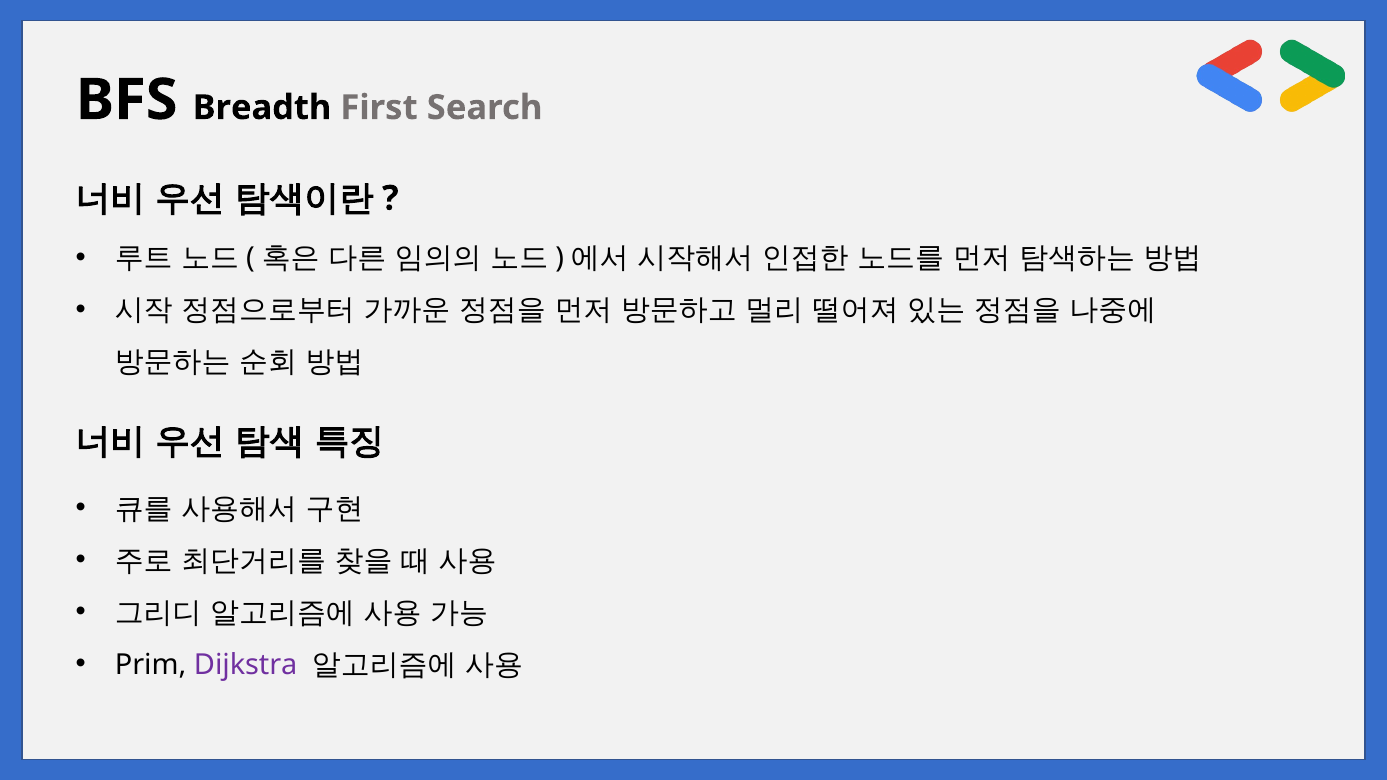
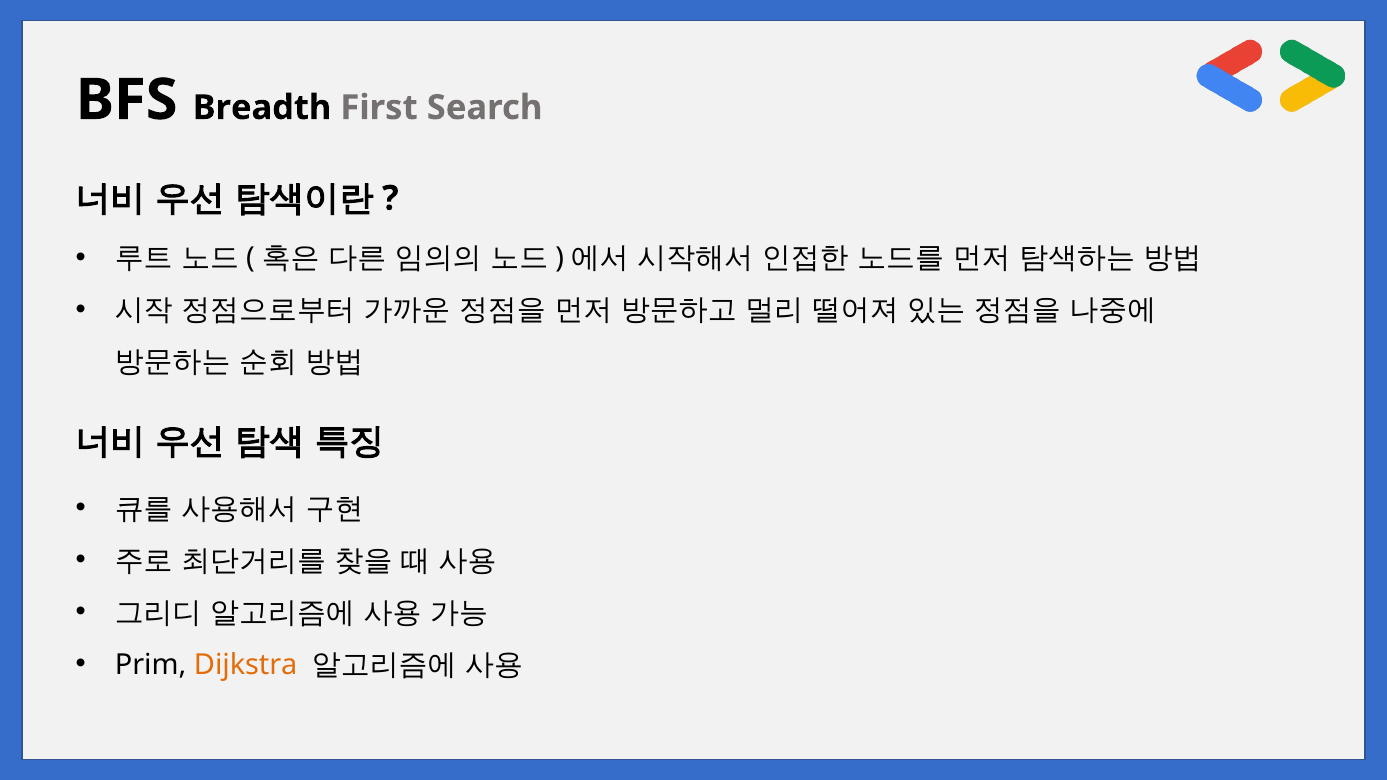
Dijkstra colour: purple -> orange
